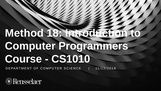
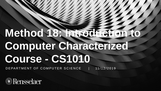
Programmers: Programmers -> Characterized
